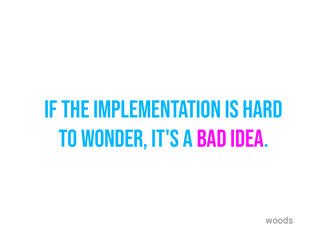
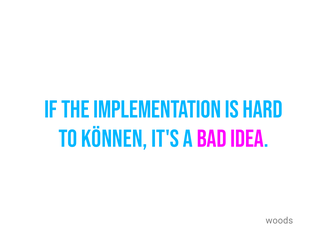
wonder: wonder -> können
